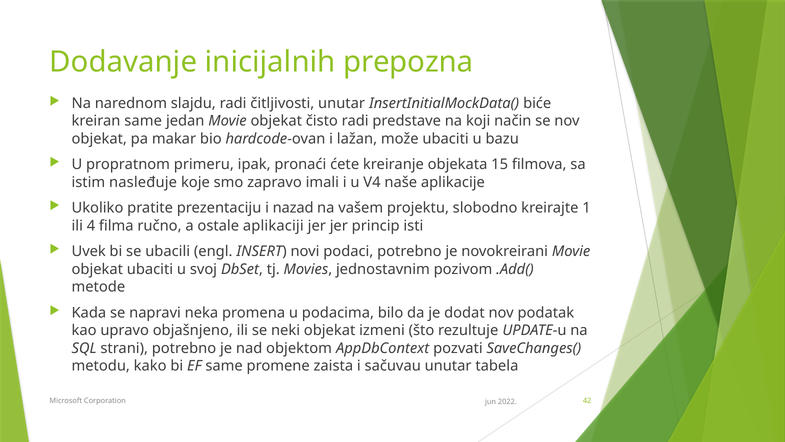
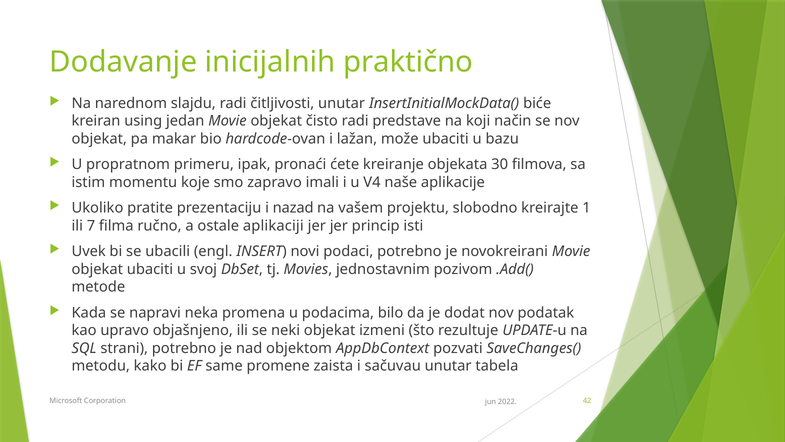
prepozna: prepozna -> praktično
kreiran same: same -> using
15: 15 -> 30
nasleđuje: nasleđuje -> momentu
4: 4 -> 7
